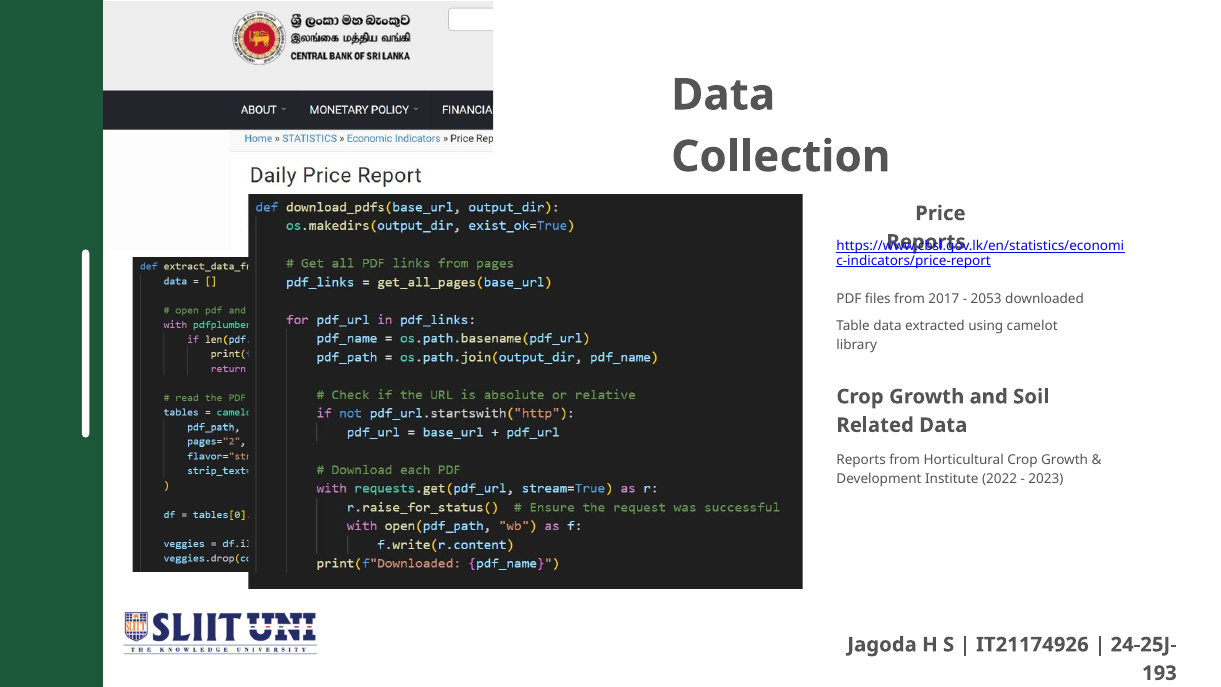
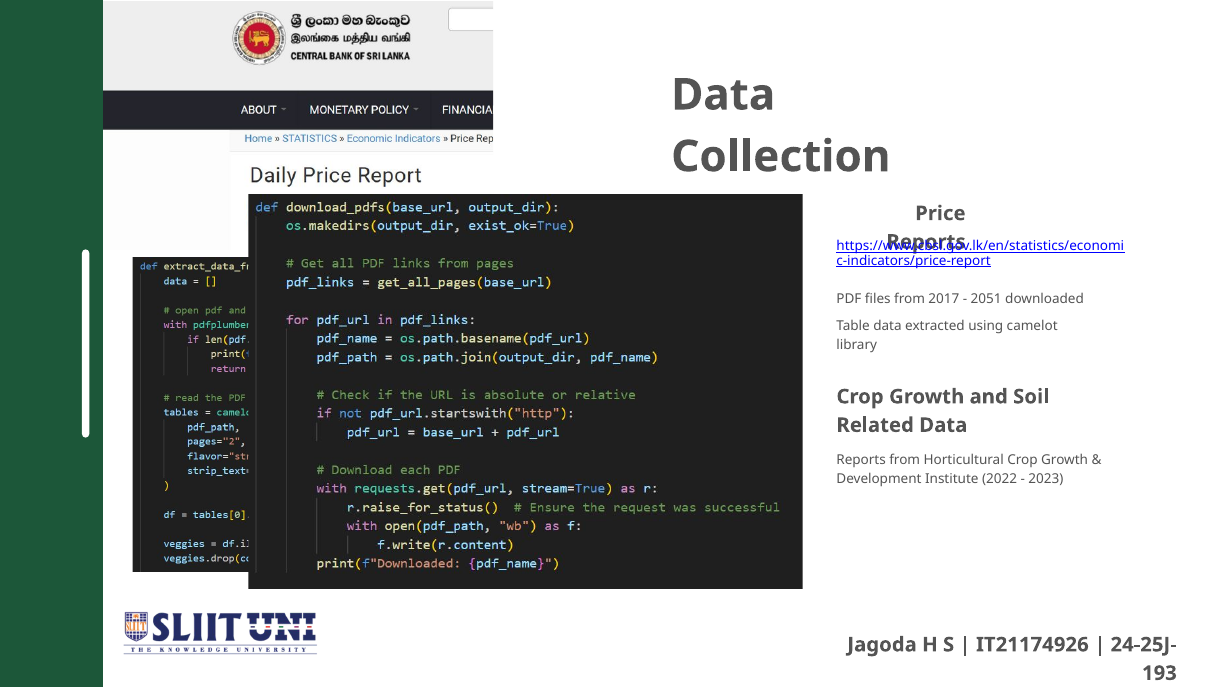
2053: 2053 -> 2051
